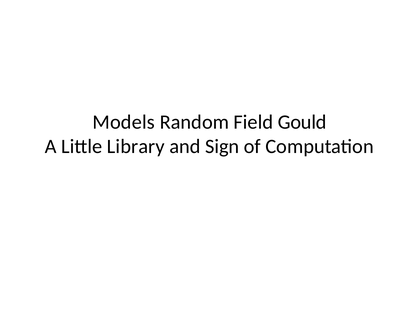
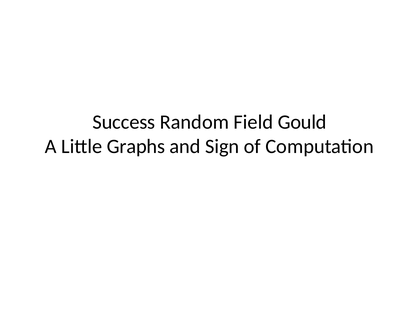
Models: Models -> Success
Library: Library -> Graphs
